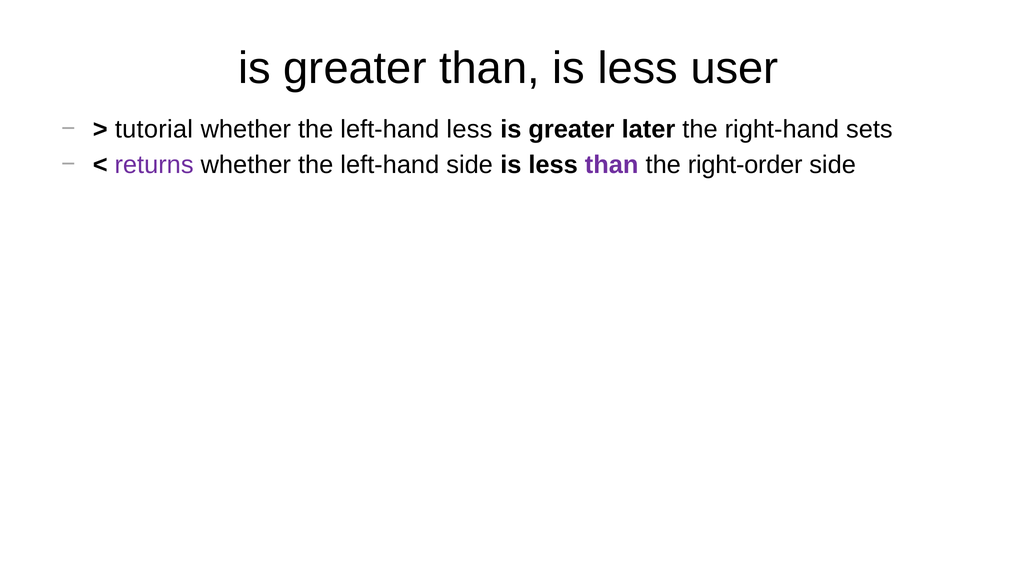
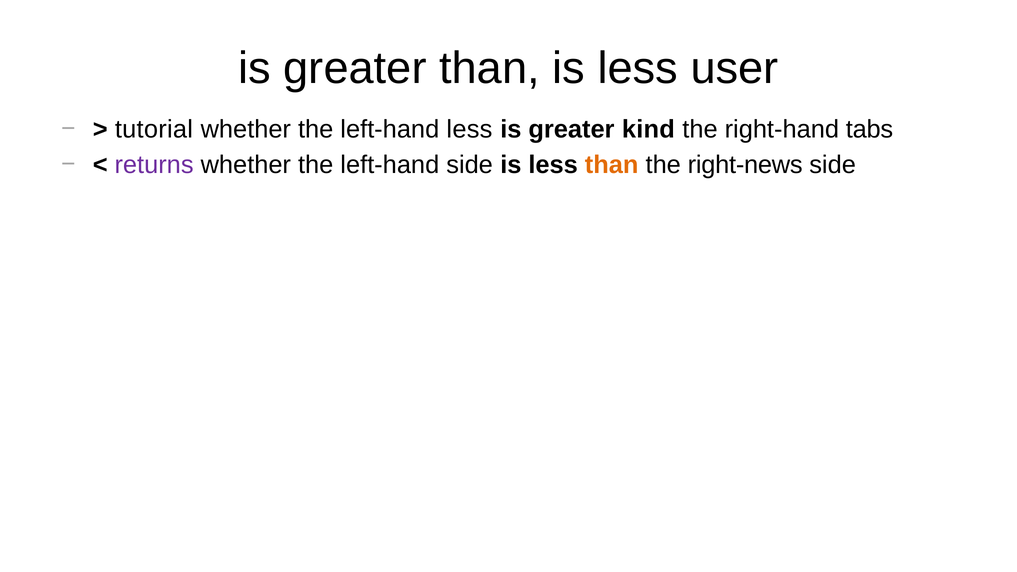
later: later -> kind
sets: sets -> tabs
than at (612, 165) colour: purple -> orange
right-order: right-order -> right-news
